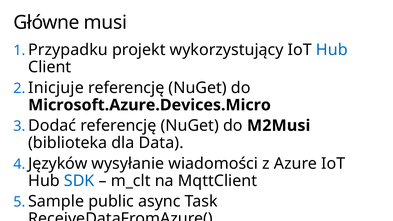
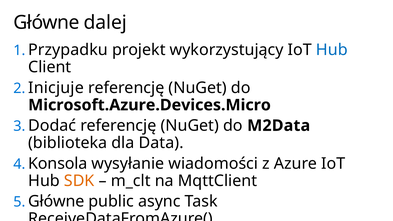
musi: musi -> dalej
M2Musi: M2Musi -> M2Data
Języków: Języków -> Konsola
SDK colour: blue -> orange
Sample at (56, 201): Sample -> Główne
